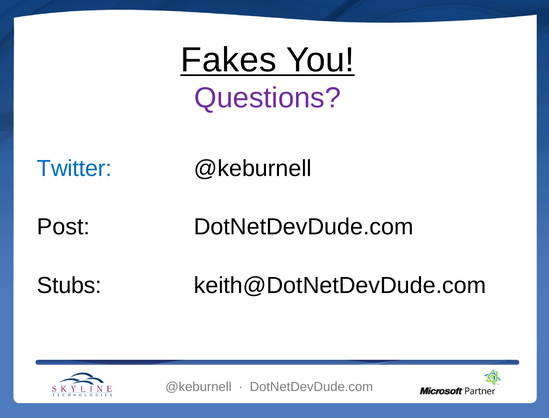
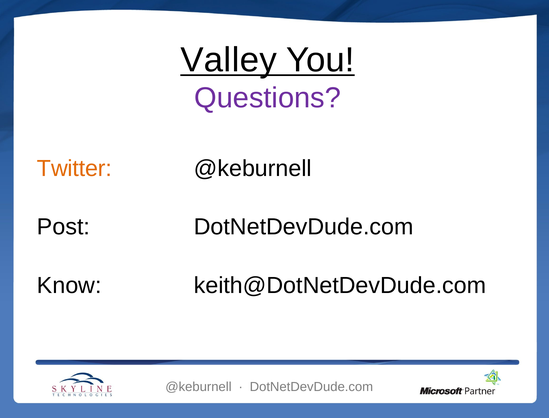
Fakes: Fakes -> Valley
Twitter colour: blue -> orange
Stubs: Stubs -> Know
